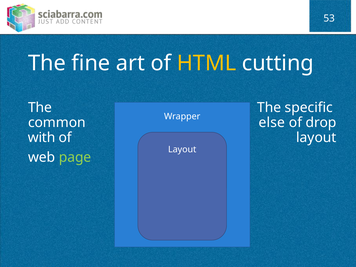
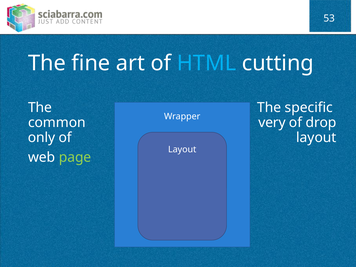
HTML colour: yellow -> light blue
else: else -> very
with: with -> only
